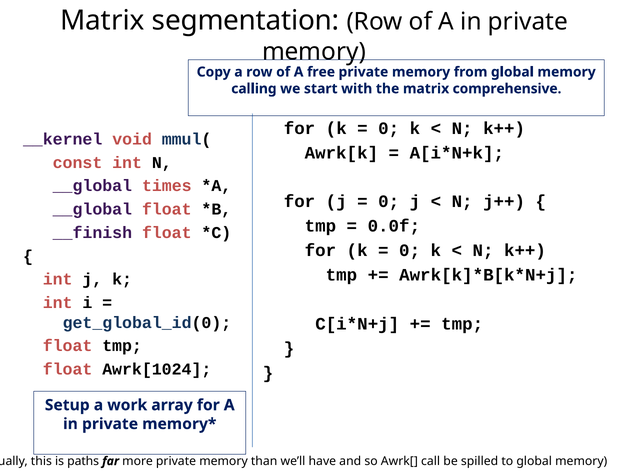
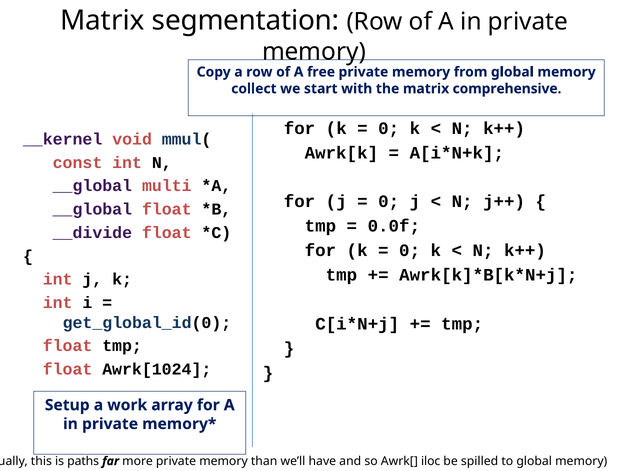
calling: calling -> collect
times: times -> multi
__finish: __finish -> __divide
call: call -> iloc
